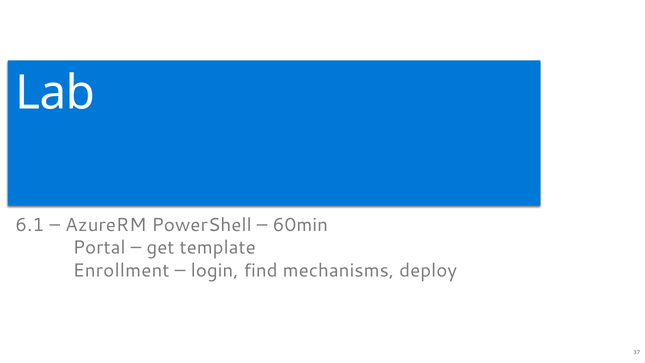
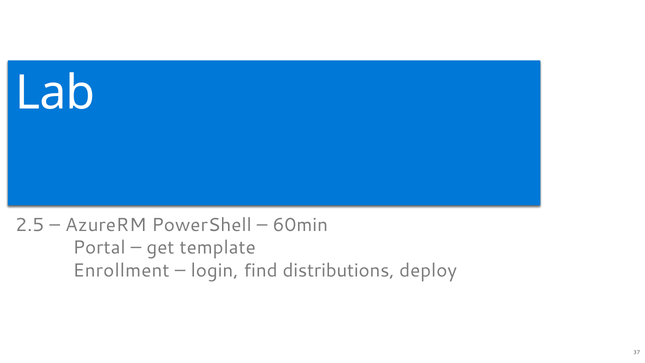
6.1: 6.1 -> 2.5
mechanisms: mechanisms -> distributions
